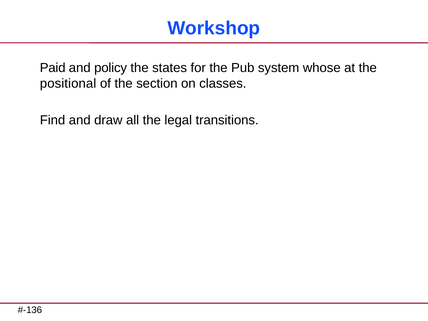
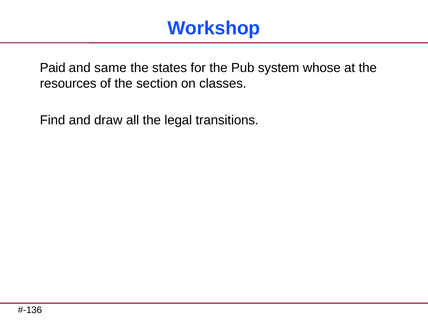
policy: policy -> same
positional: positional -> resources
